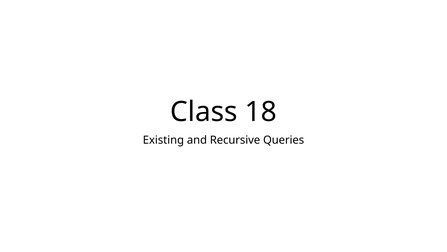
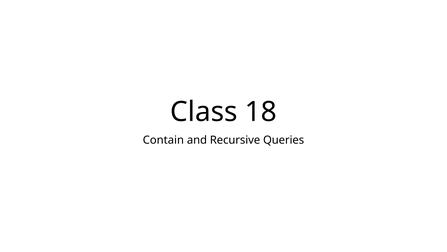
Existing: Existing -> Contain
